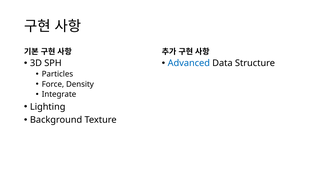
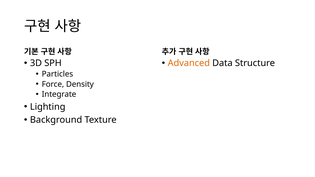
Advanced colour: blue -> orange
